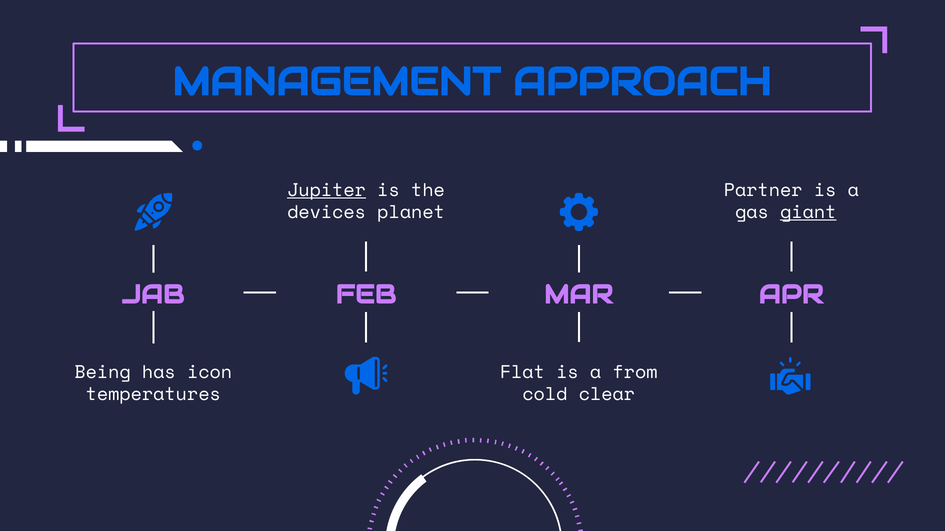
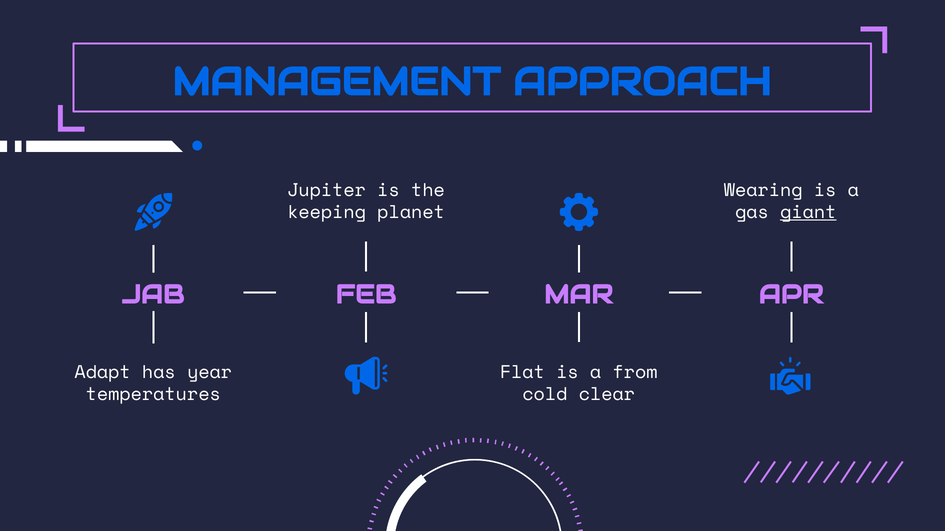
Jupiter underline: present -> none
Partner: Partner -> Wearing
devices: devices -> keeping
Being: Being -> Adapt
icon: icon -> year
